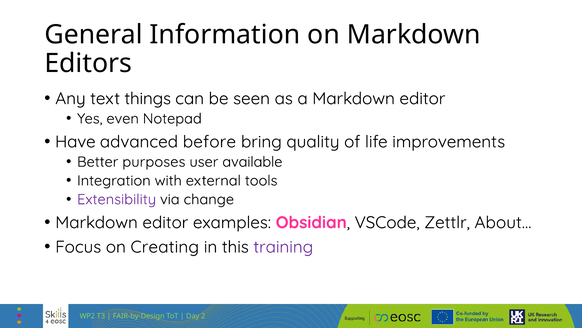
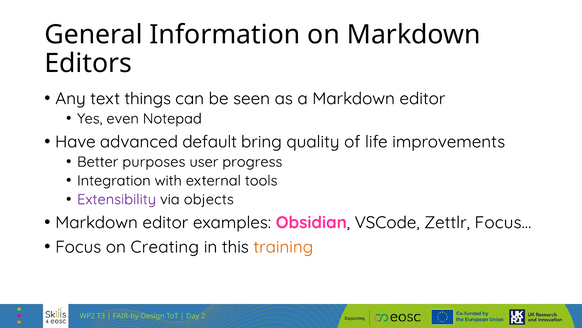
before: before -> default
available: available -> progress
change: change -> objects
About…: About… -> Focus…
training colour: purple -> orange
